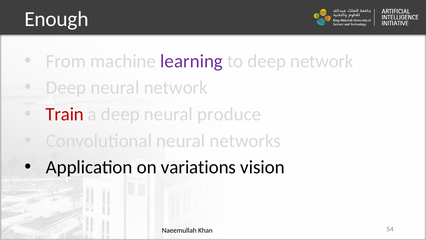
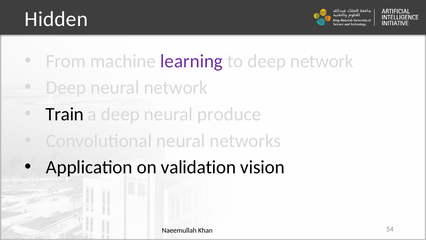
Enough: Enough -> Hidden
Train colour: red -> black
variations: variations -> validation
